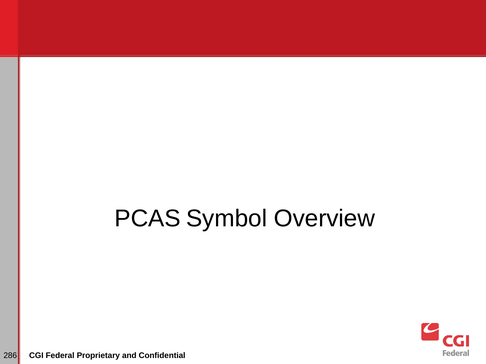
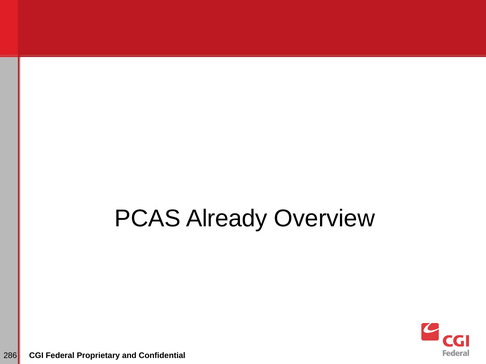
Symbol: Symbol -> Already
